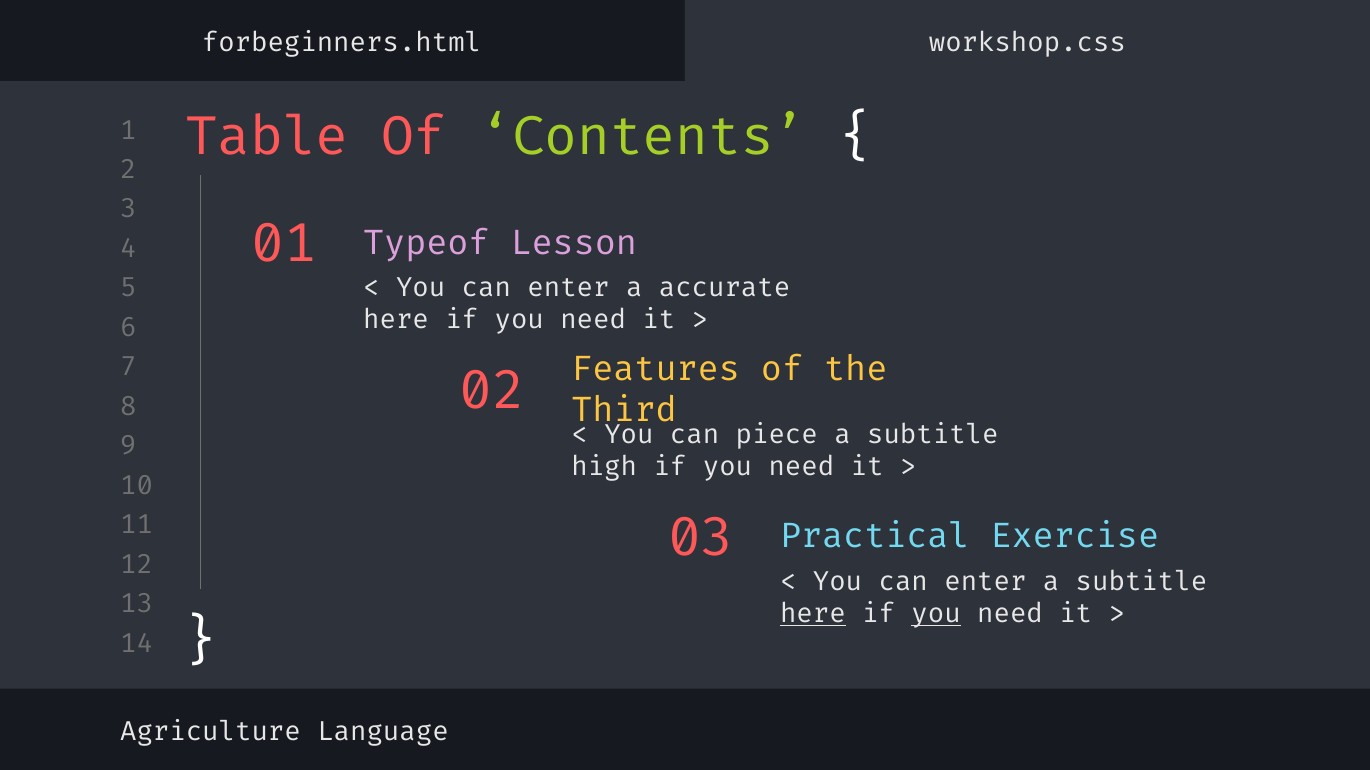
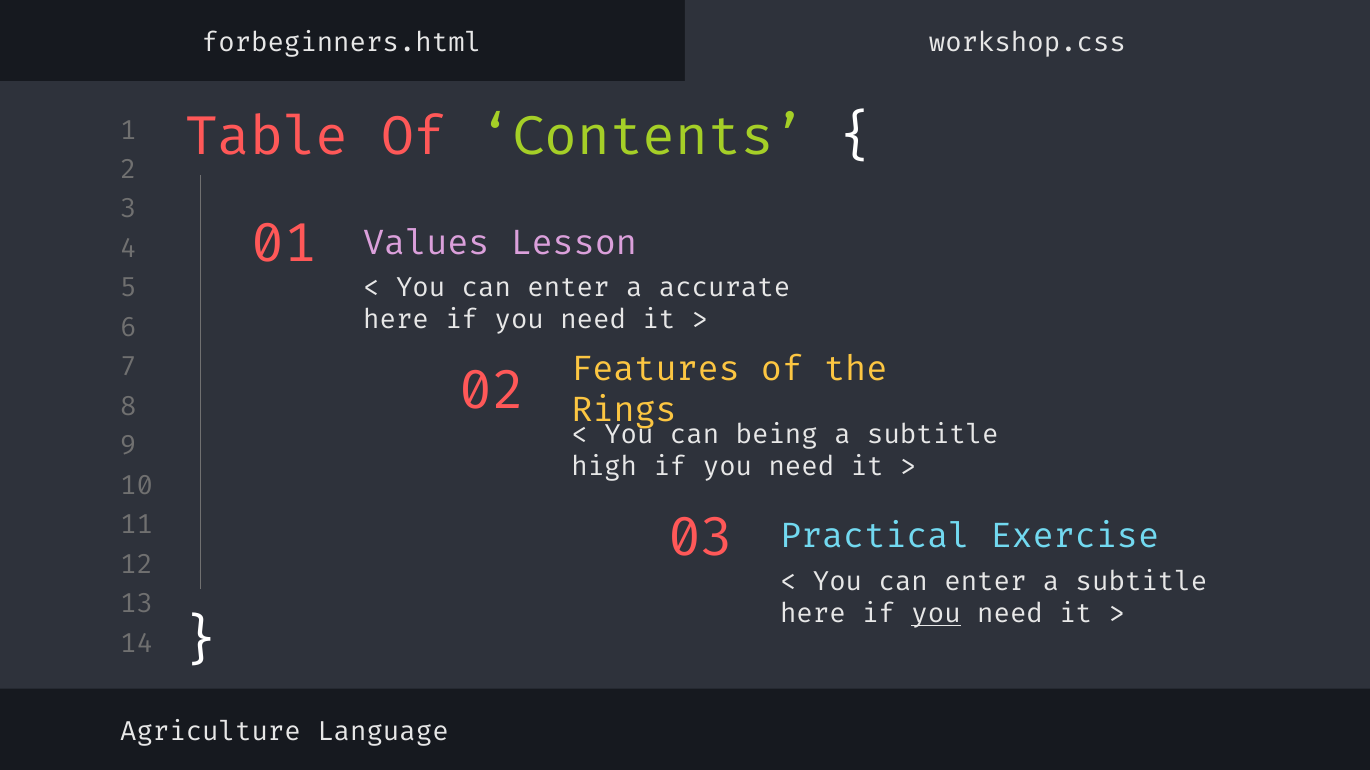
Typeof: Typeof -> Values
Third: Third -> Rings
piece: piece -> being
here at (813, 615) underline: present -> none
